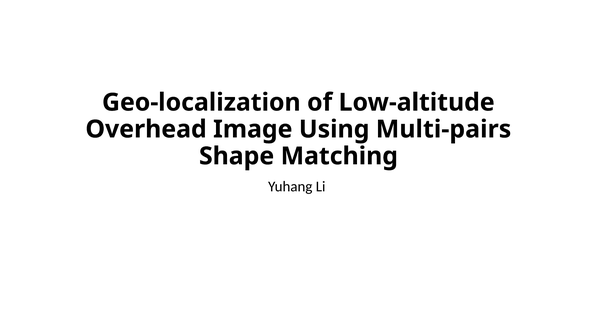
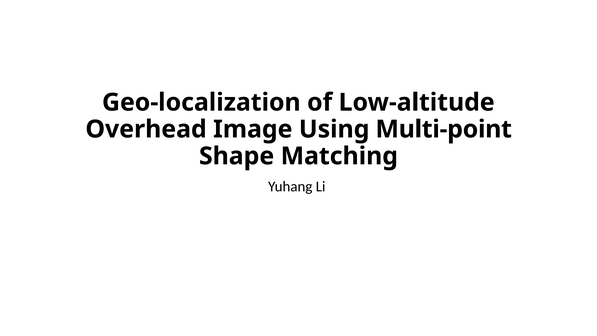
Multi-pairs: Multi-pairs -> Multi-point
